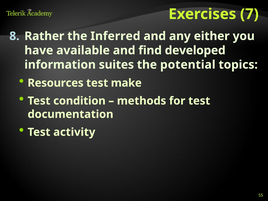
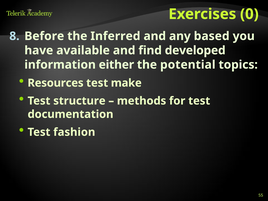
7: 7 -> 0
Rather: Rather -> Before
either: either -> based
suites: suites -> either
condition: condition -> structure
activity: activity -> fashion
